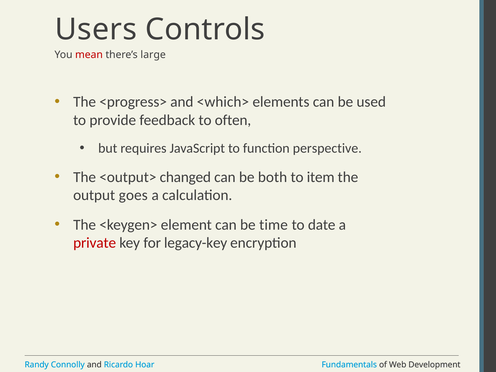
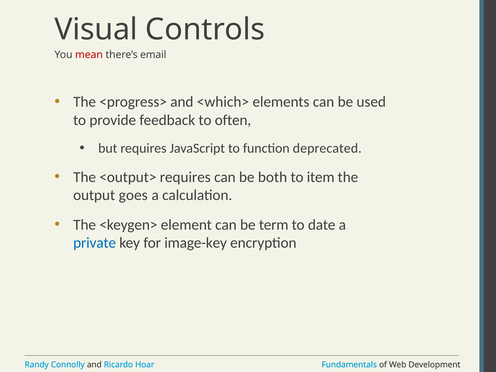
Users: Users -> Visual
large: large -> email
perspective: perspective -> deprecated
<output> changed: changed -> requires
time: time -> term
private colour: red -> blue
legacy-key: legacy-key -> image-key
